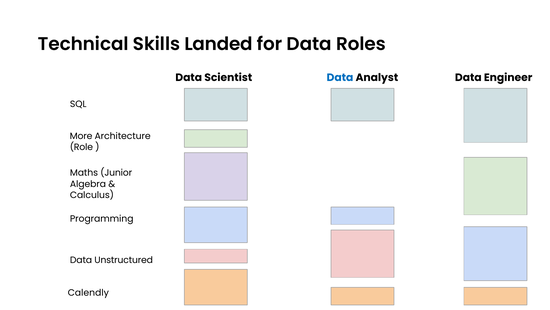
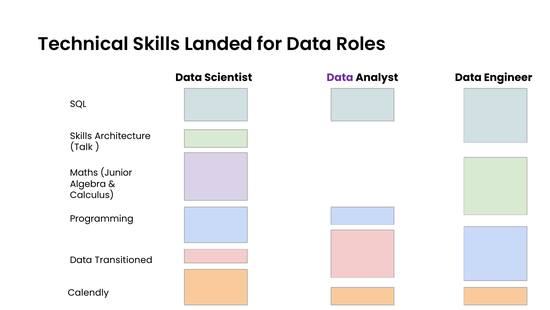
Data at (340, 77) colour: blue -> purple
More at (81, 136): More -> Skills
Role: Role -> Talk
Unstructured: Unstructured -> Transitioned
